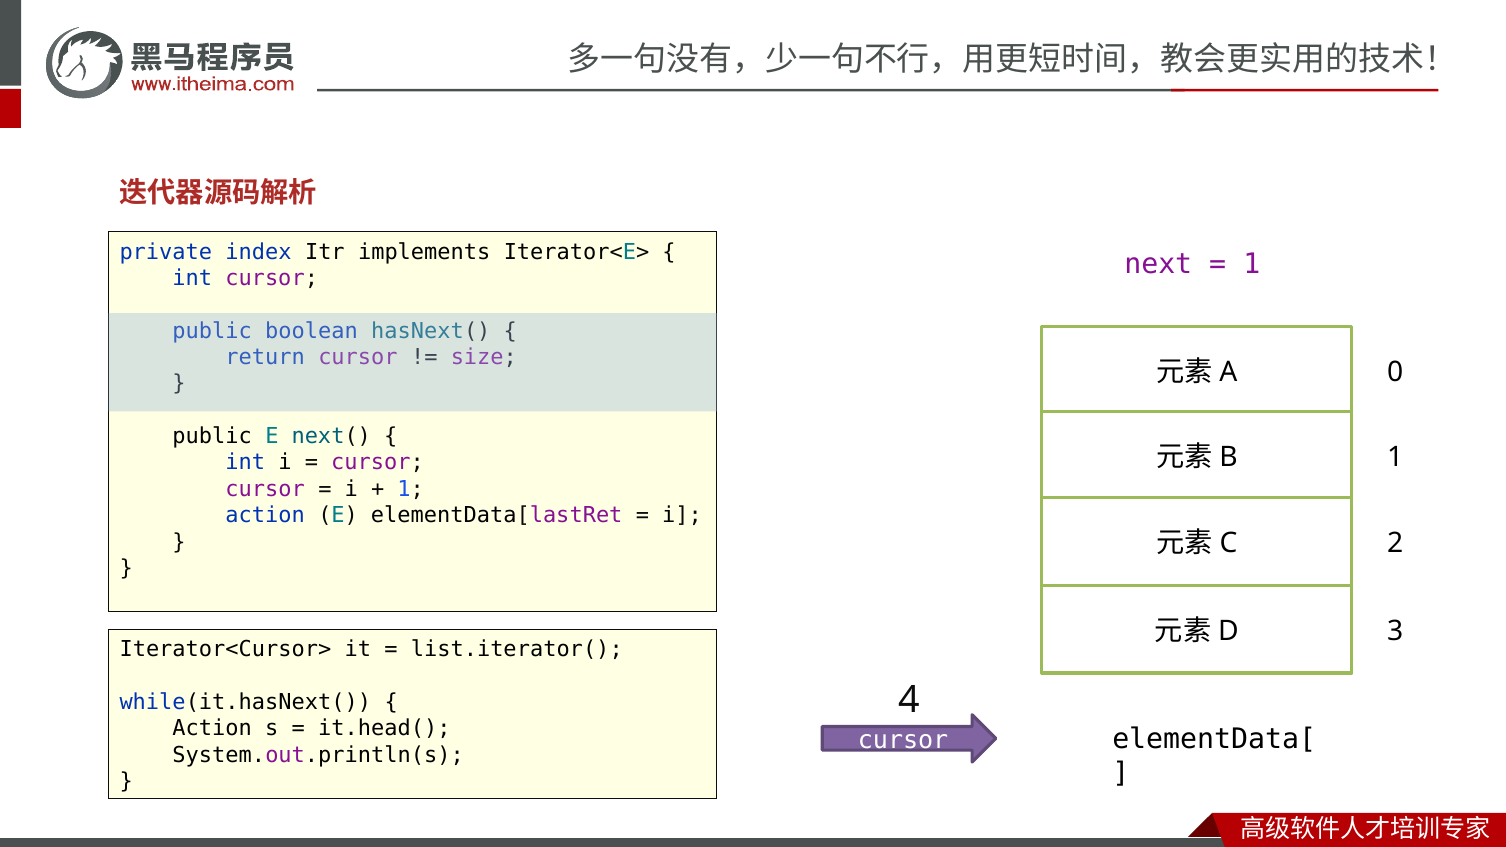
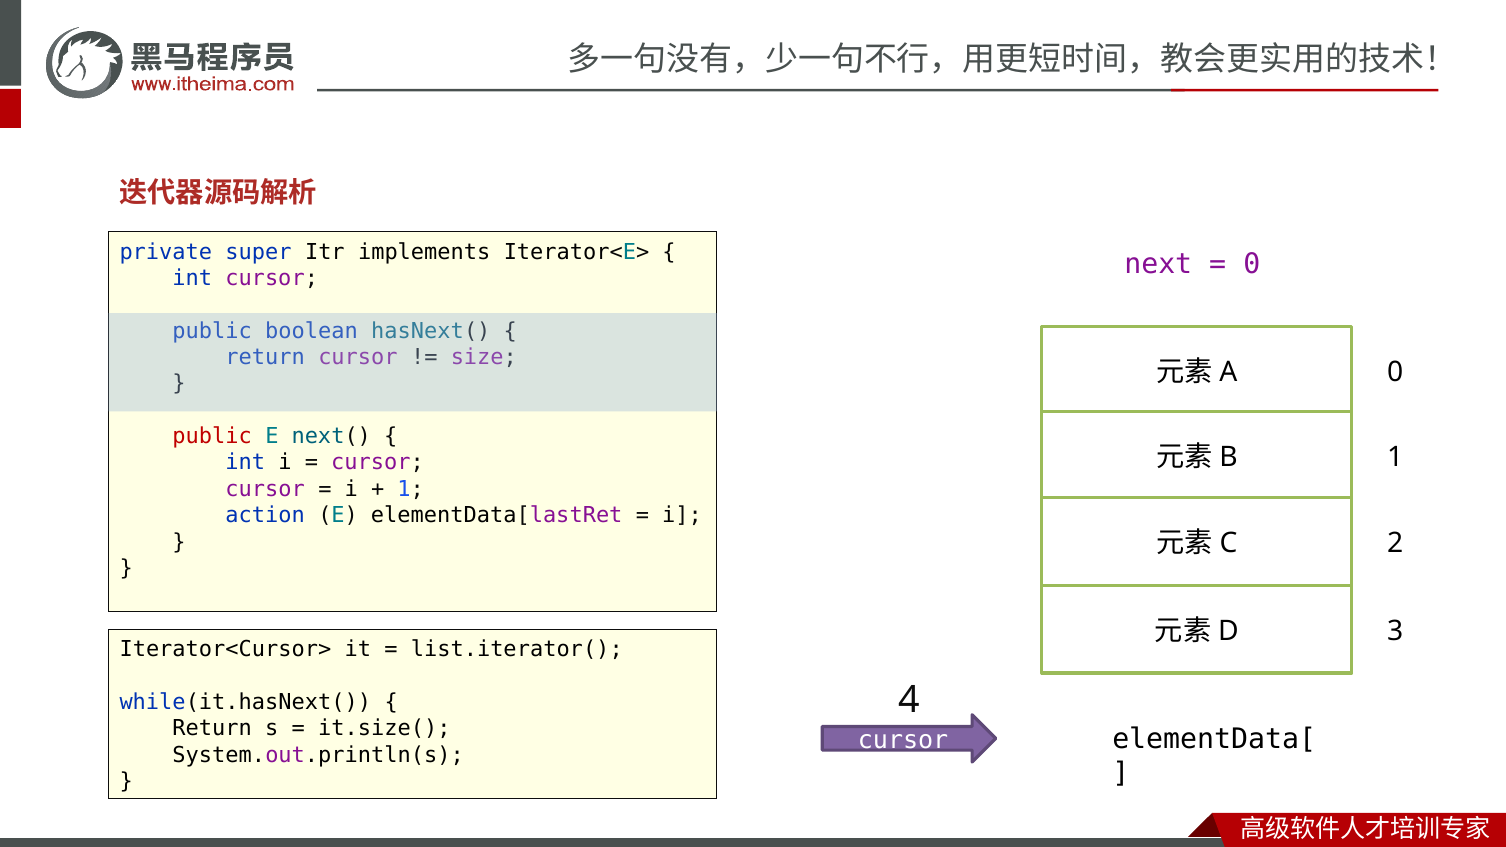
index: index -> super
1 at (1252, 264): 1 -> 0
public at (212, 436) colour: black -> red
Action at (212, 729): Action -> Return
it.head(: it.head( -> it.size(
